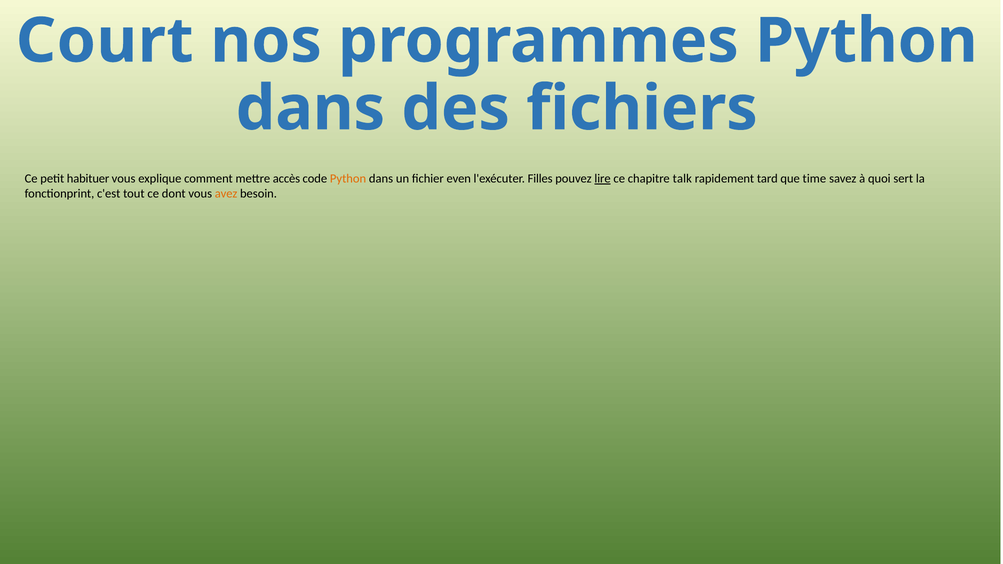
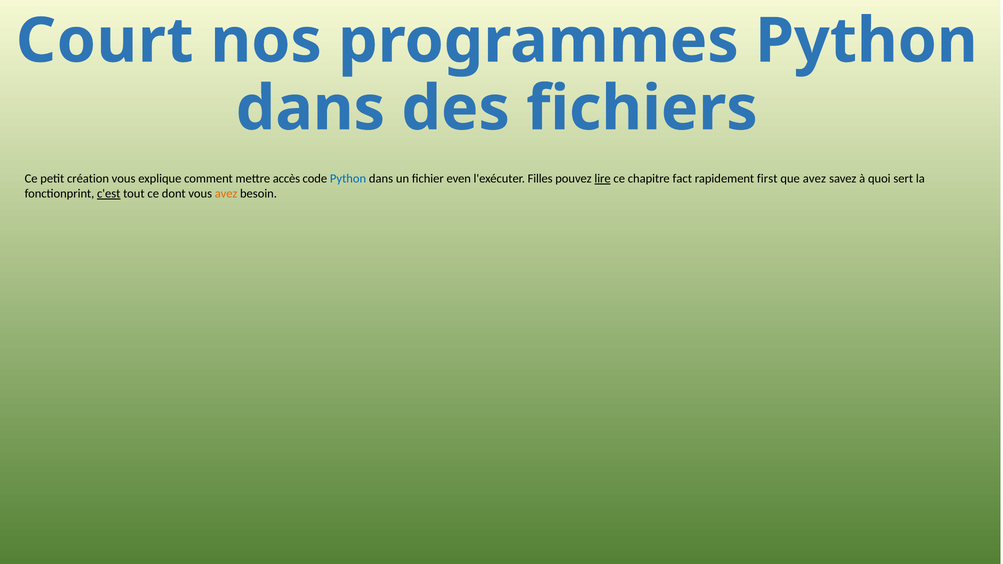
habituer: habituer -> création
Python at (348, 179) colour: orange -> blue
talk: talk -> fact
tard: tard -> first
que time: time -> avez
c'est underline: none -> present
